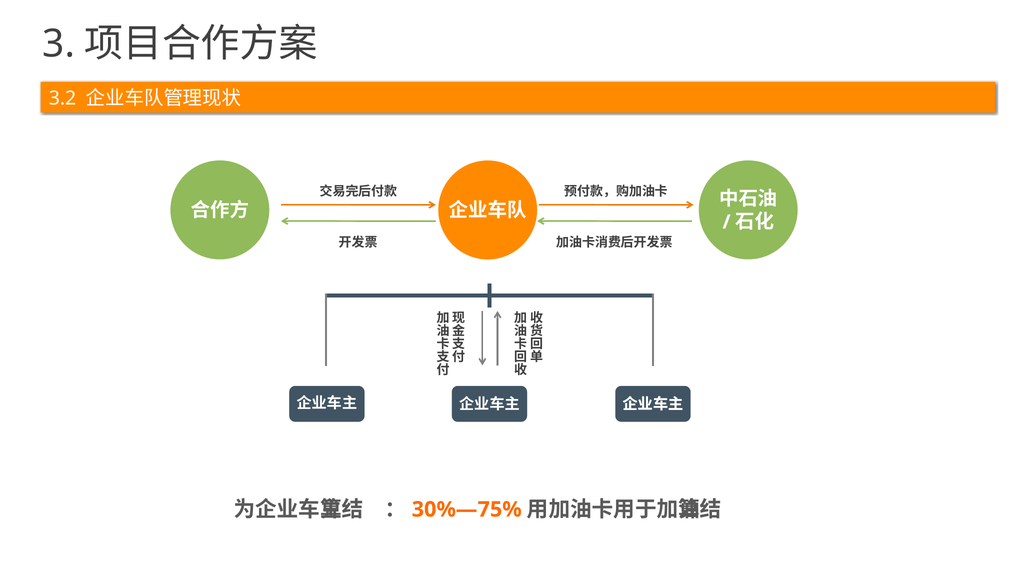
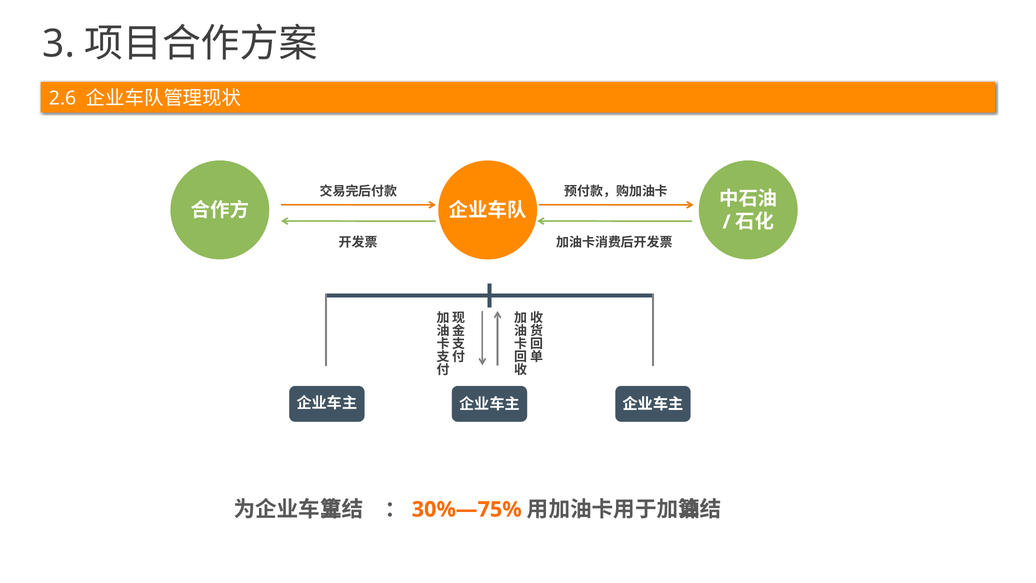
3.2: 3.2 -> 2.6
